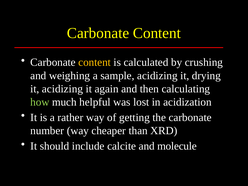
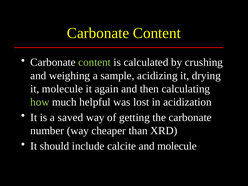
content at (95, 62) colour: yellow -> light green
it acidizing: acidizing -> molecule
rather: rather -> saved
